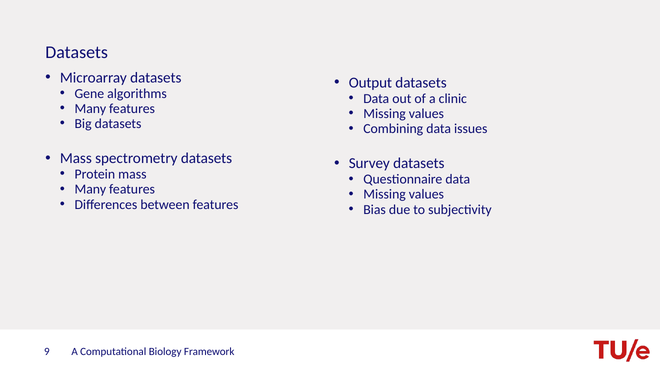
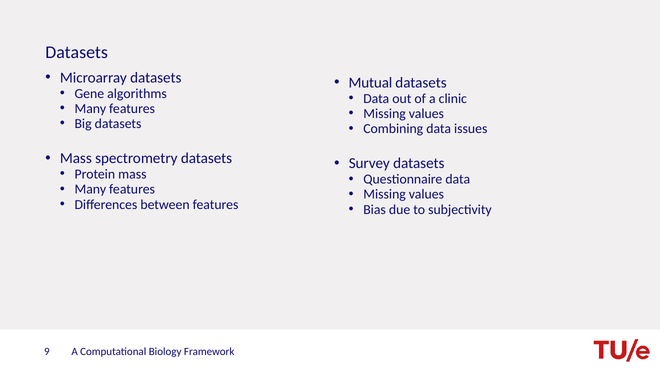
Output: Output -> Mutual
